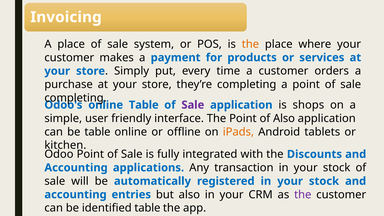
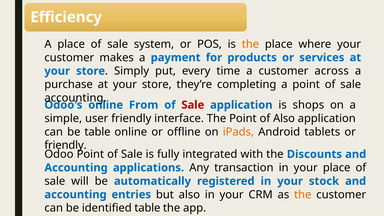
Invoicing: Invoicing -> Efficiency
orders: orders -> across
completing at (75, 98): completing -> accounting
online Table: Table -> From
Sale at (193, 105) colour: purple -> red
kitchen at (65, 145): kitchen -> friendly
transaction in your stock: stock -> place
the at (303, 195) colour: purple -> orange
